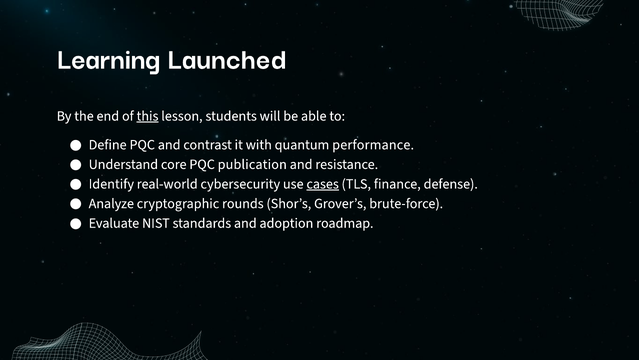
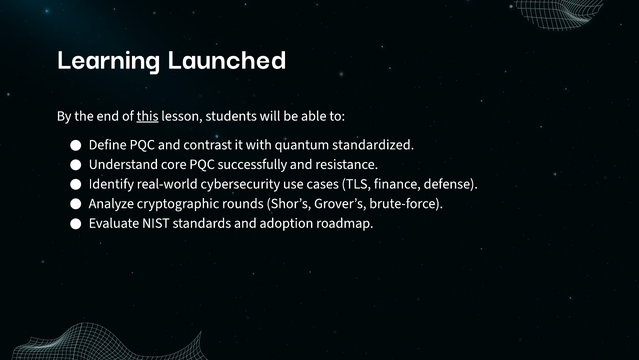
performance: performance -> standardized
publication: publication -> successfully
cases underline: present -> none
